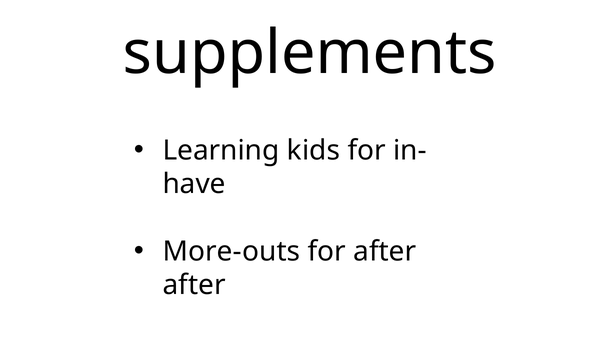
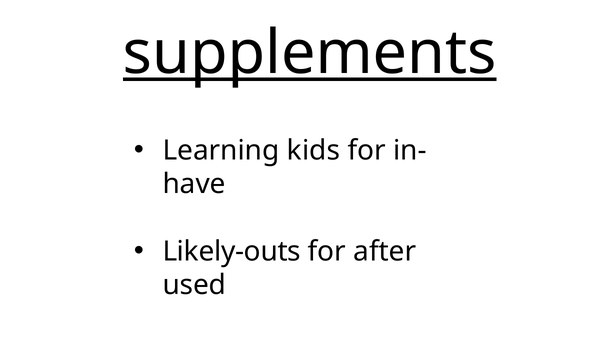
supplements underline: none -> present
More-outs: More-outs -> Likely-outs
after at (194, 285): after -> used
